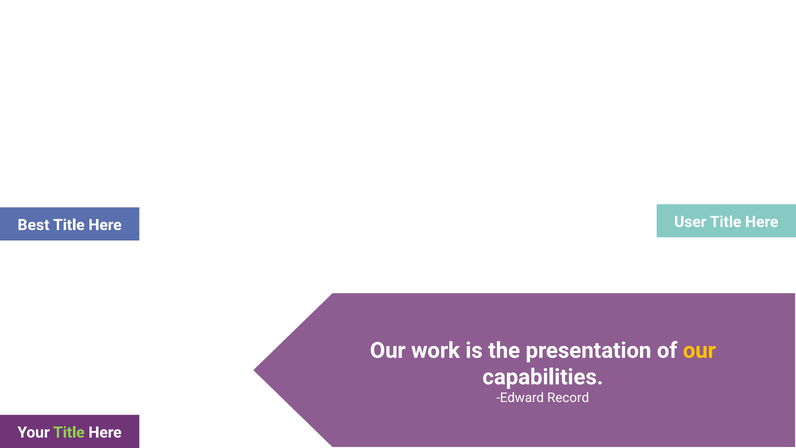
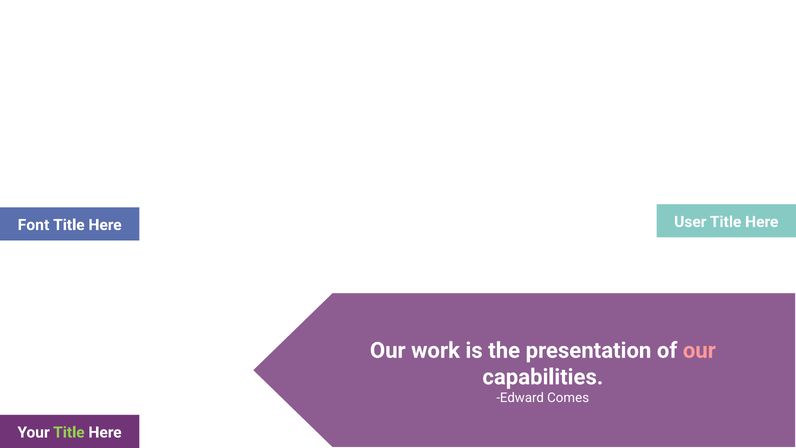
Best: Best -> Font
our at (699, 350) colour: yellow -> pink
Record: Record -> Comes
